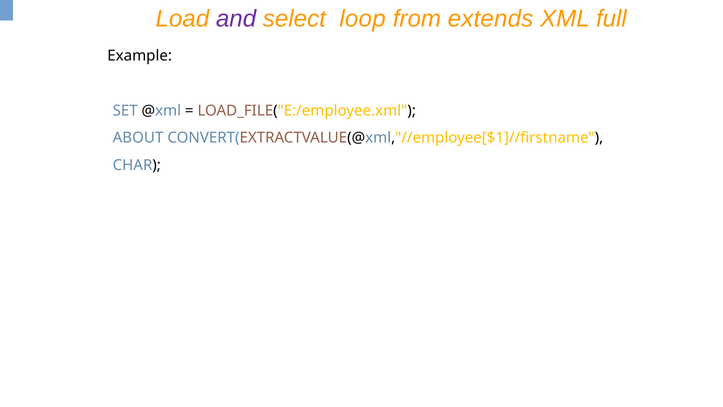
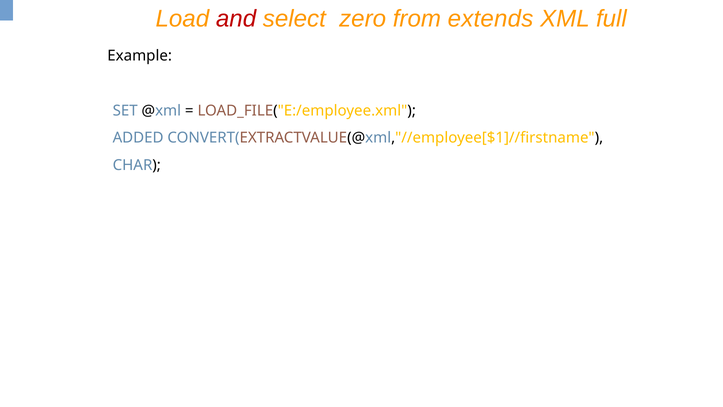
and colour: purple -> red
loop: loop -> zero
ABOUT: ABOUT -> ADDED
